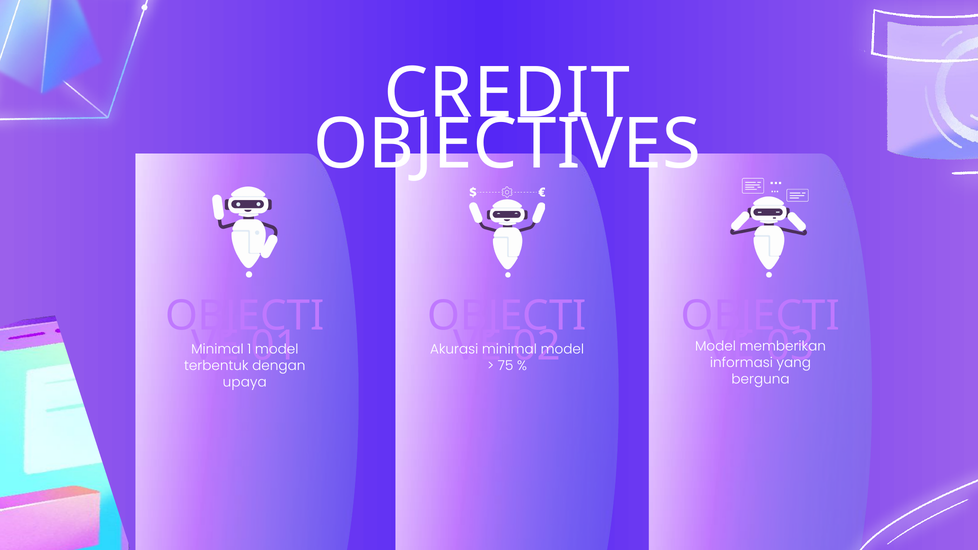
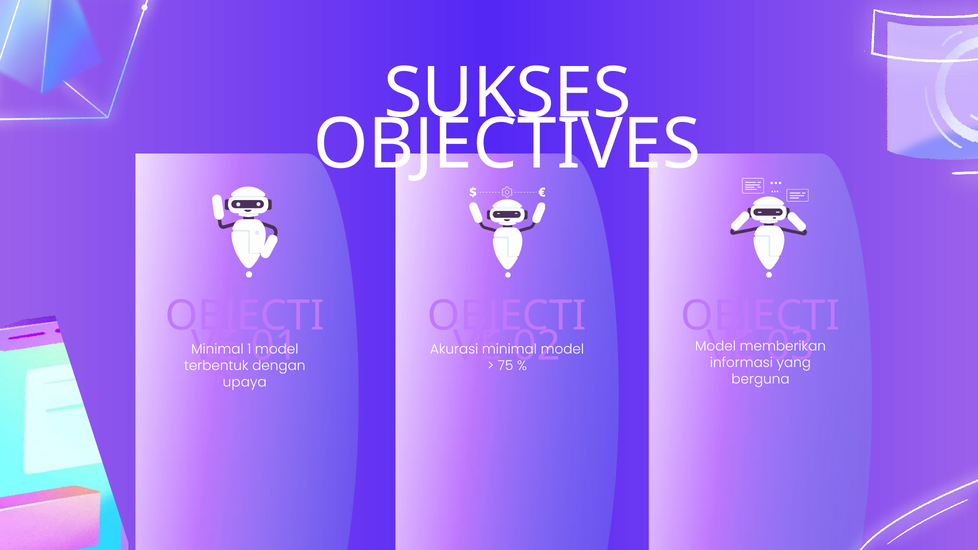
CREDIT: CREDIT -> SUKSES
